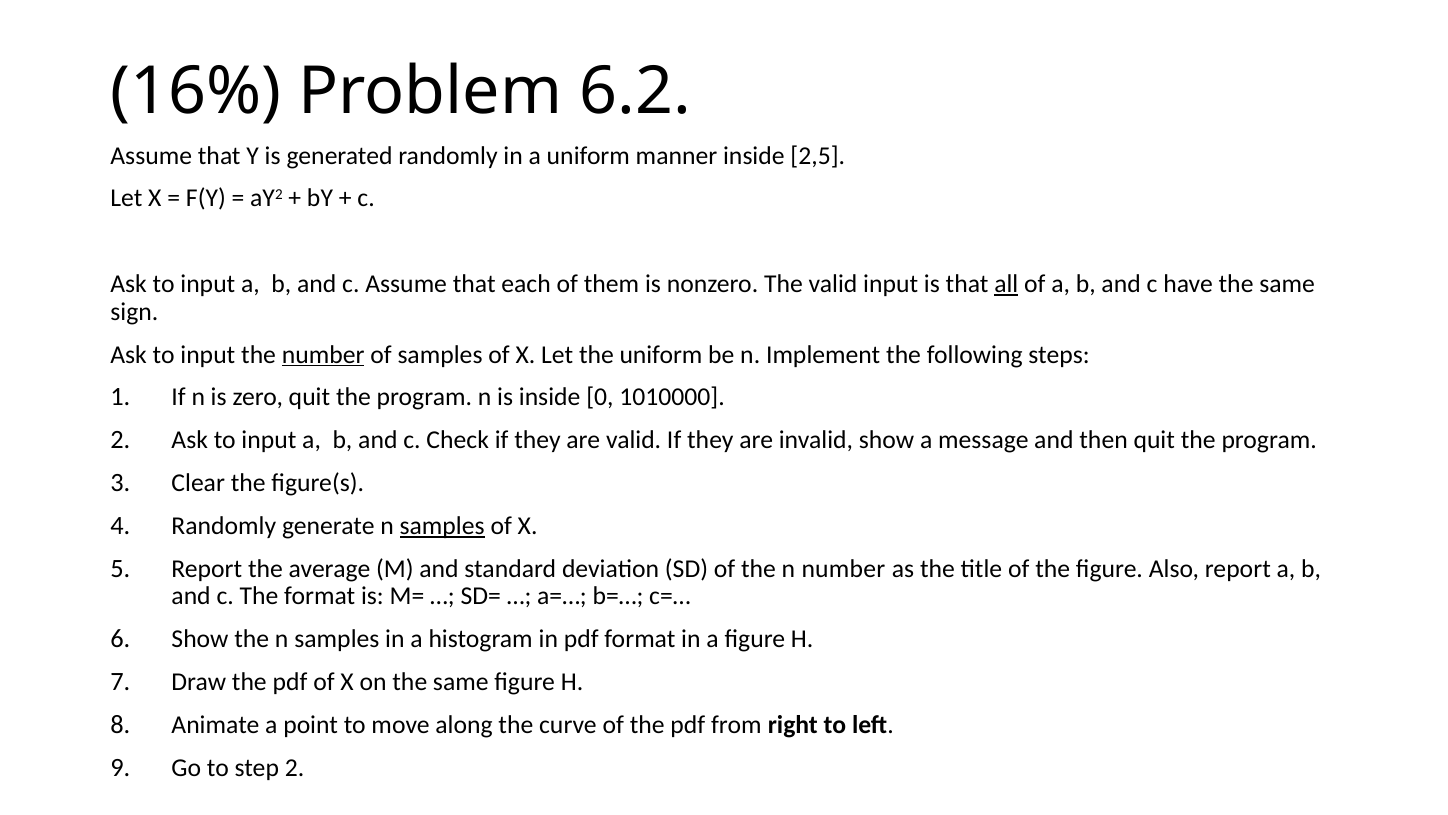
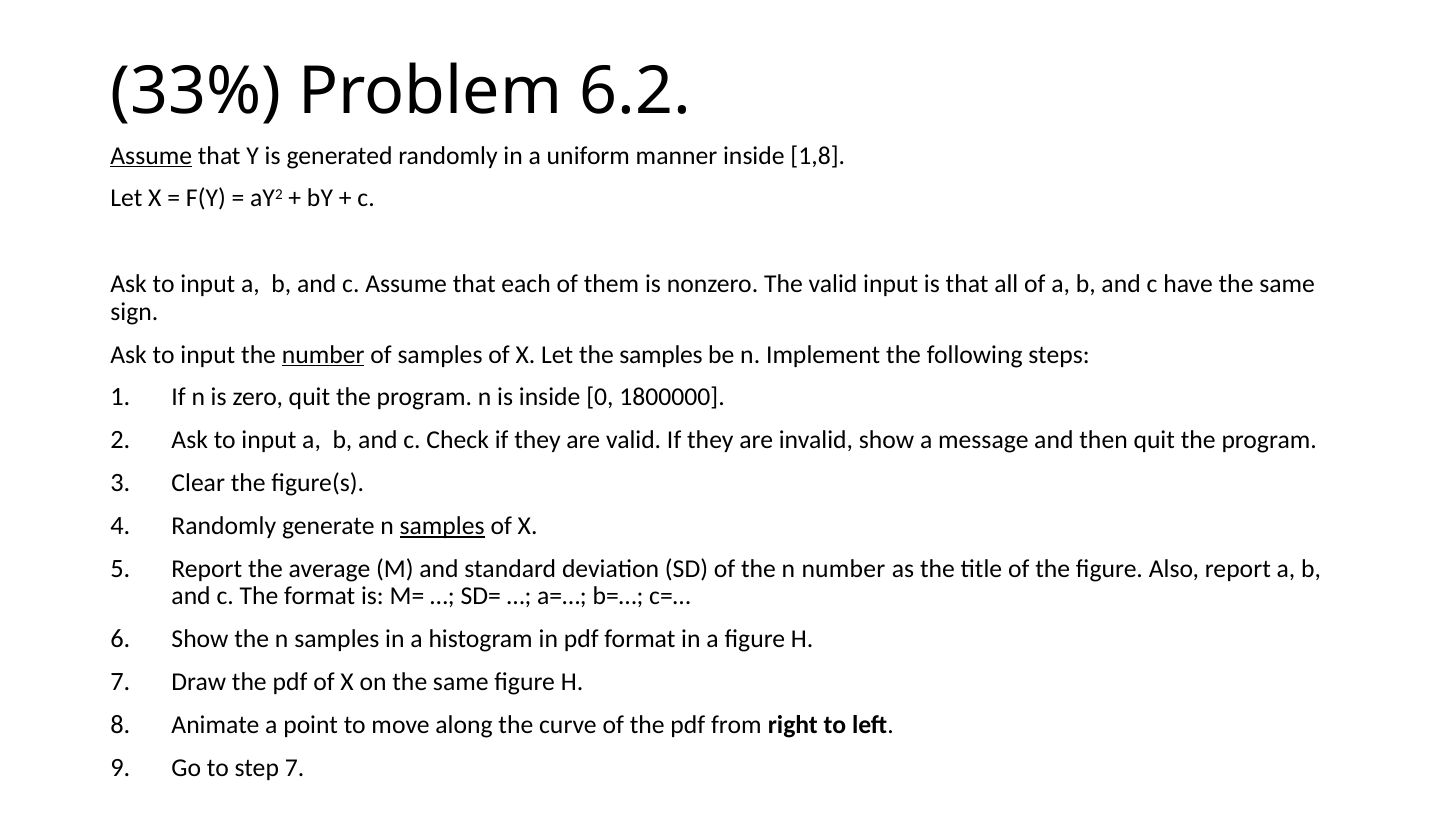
16%: 16% -> 33%
Assume at (151, 156) underline: none -> present
2,5: 2,5 -> 1,8
all underline: present -> none
the uniform: uniform -> samples
1010000: 1010000 -> 1800000
step 2: 2 -> 7
